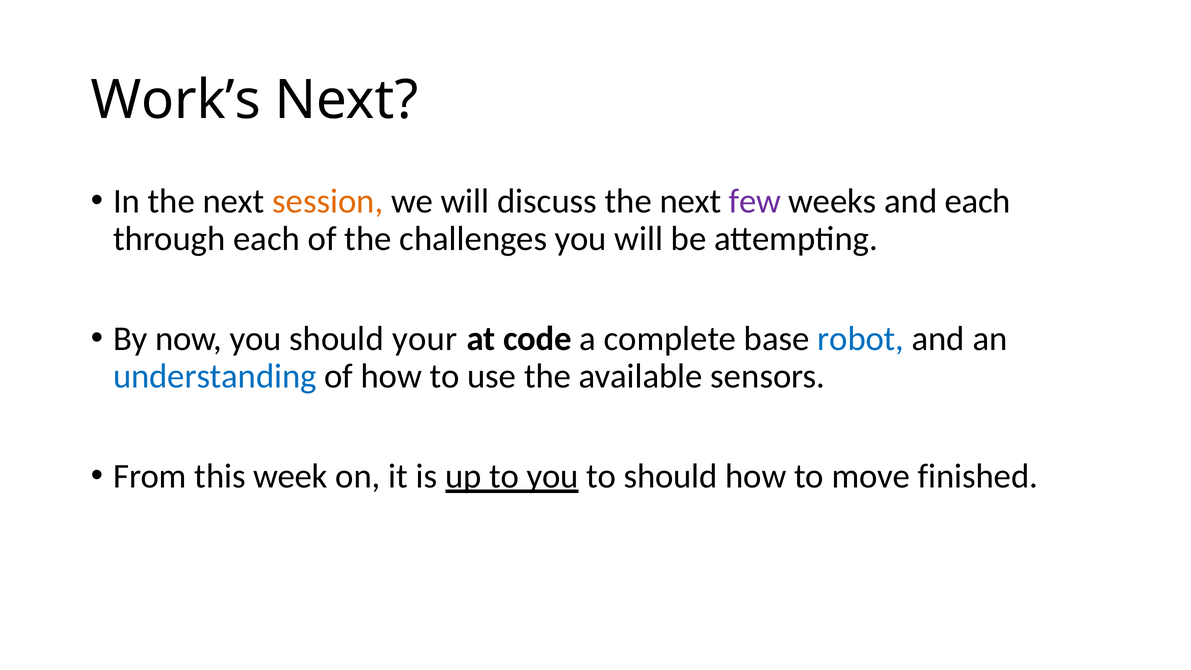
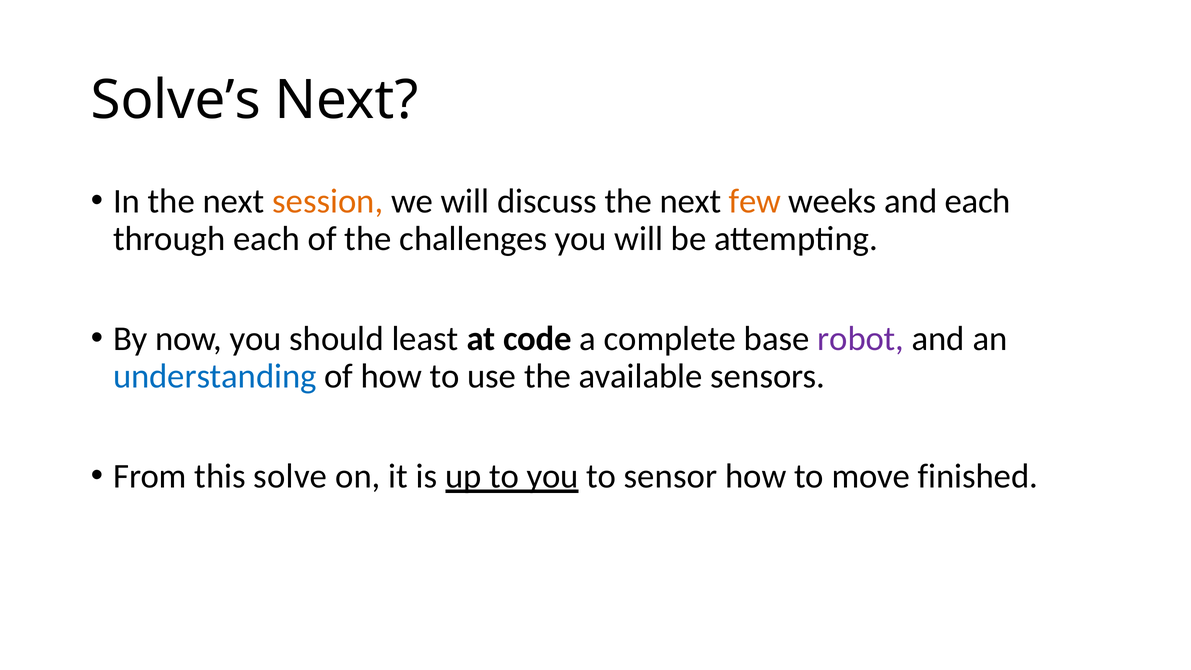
Work’s: Work’s -> Solve’s
few colour: purple -> orange
your: your -> least
robot colour: blue -> purple
week: week -> solve
to should: should -> sensor
